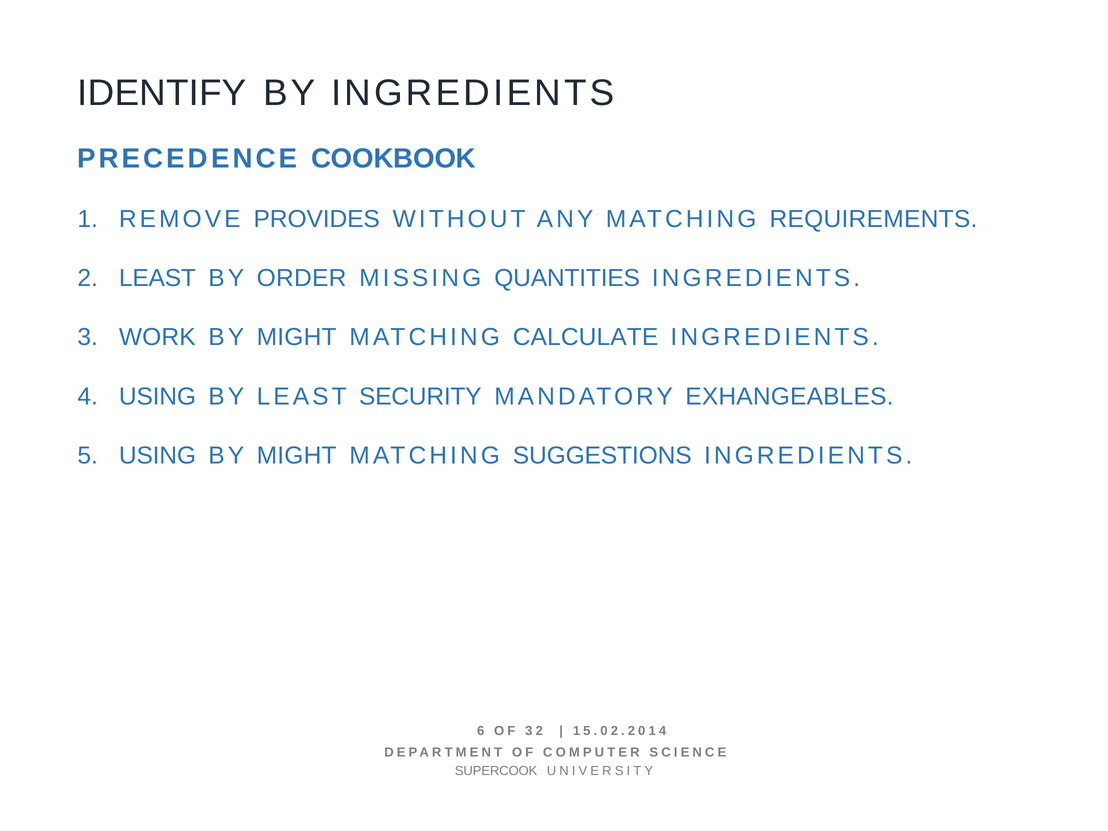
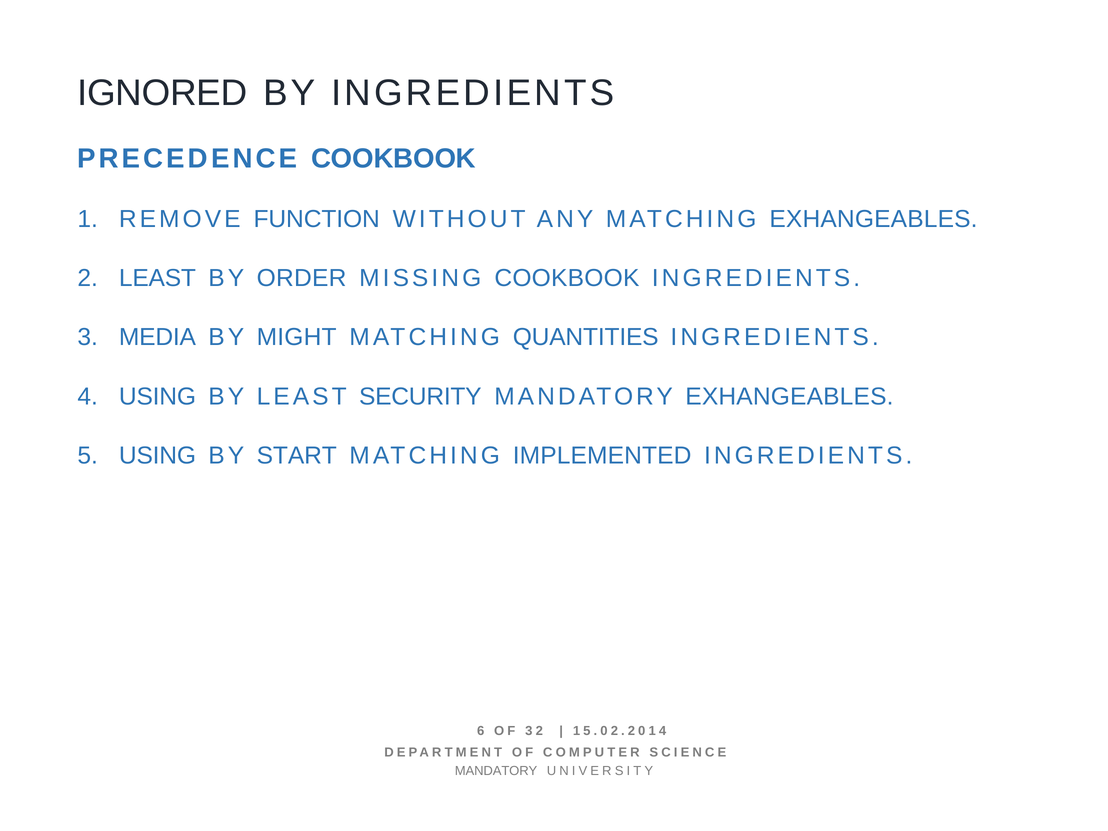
IDENTIFY: IDENTIFY -> IGNORED
PROVIDES: PROVIDES -> FUNCTION
MATCHING REQUIREMENTS: REQUIREMENTS -> EXHANGEABLES
MISSING QUANTITIES: QUANTITIES -> COOKBOOK
WORK: WORK -> MEDIA
CALCULATE: CALCULATE -> QUANTITIES
MIGHT at (297, 455): MIGHT -> START
SUGGESTIONS: SUGGESTIONS -> IMPLEMENTED
SUPERCOOK at (496, 771): SUPERCOOK -> MANDATORY
